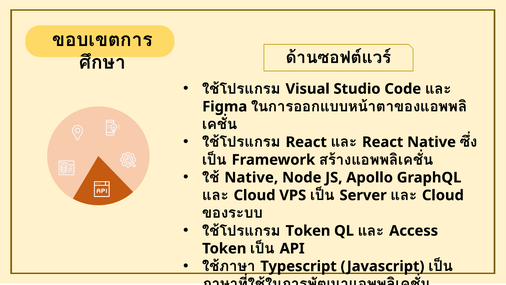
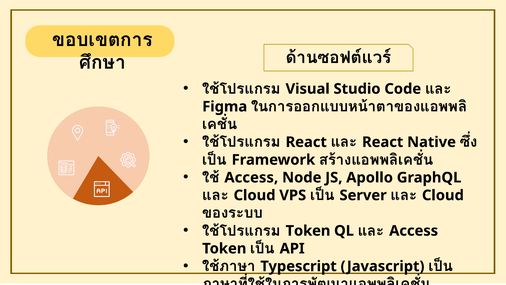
Native at (251, 177): Native -> Access
